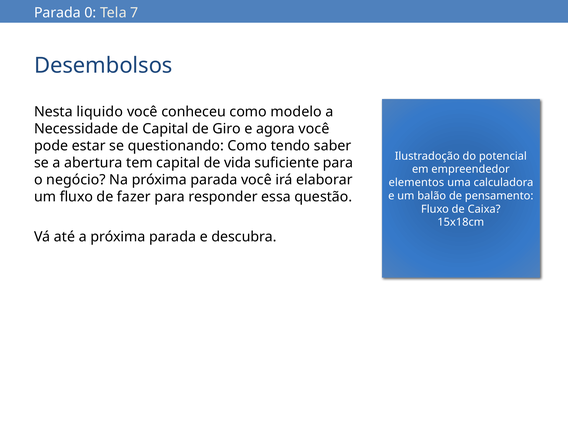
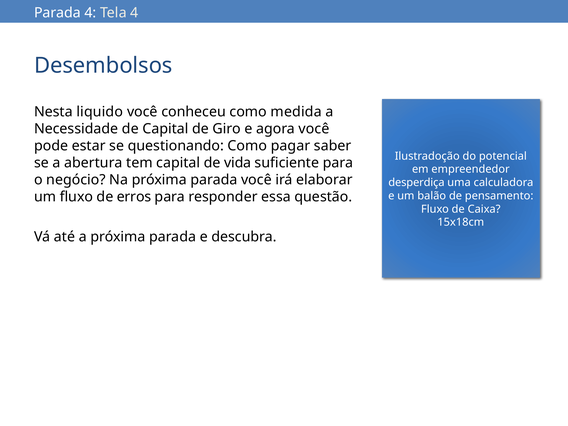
Parada 0: 0 -> 4
Tela 7: 7 -> 4
modelo: modelo -> medida
tendo: tendo -> pagar
elementos: elementos -> desperdiça
fazer: fazer -> erros
